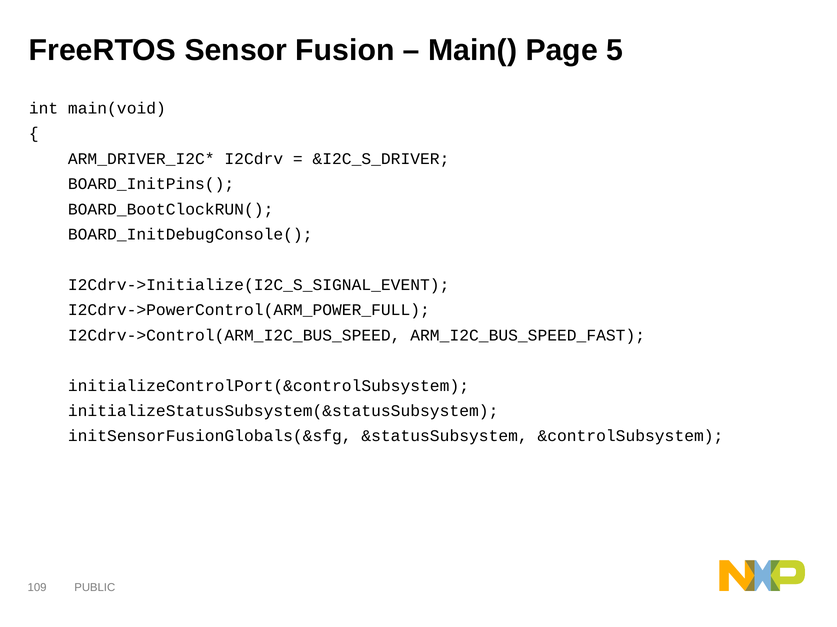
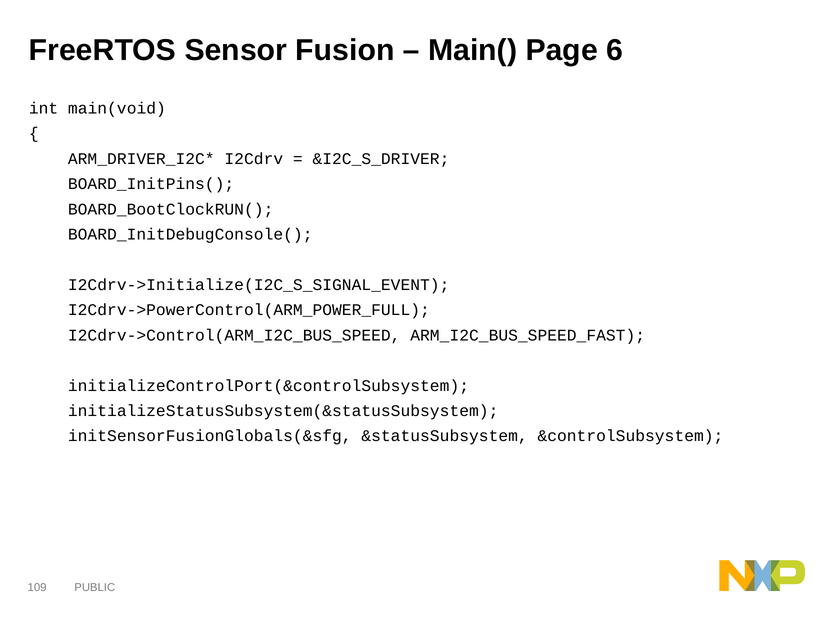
5: 5 -> 6
